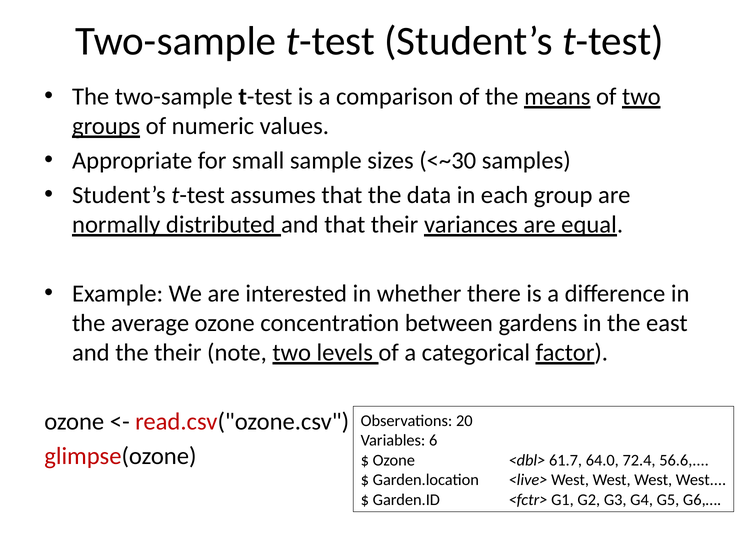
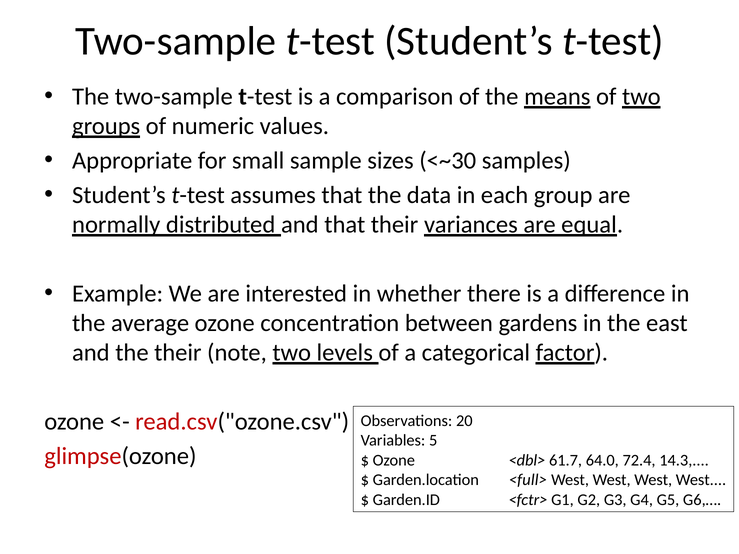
6: 6 -> 5
56.6: 56.6 -> 14.3
<live>: <live> -> <full>
